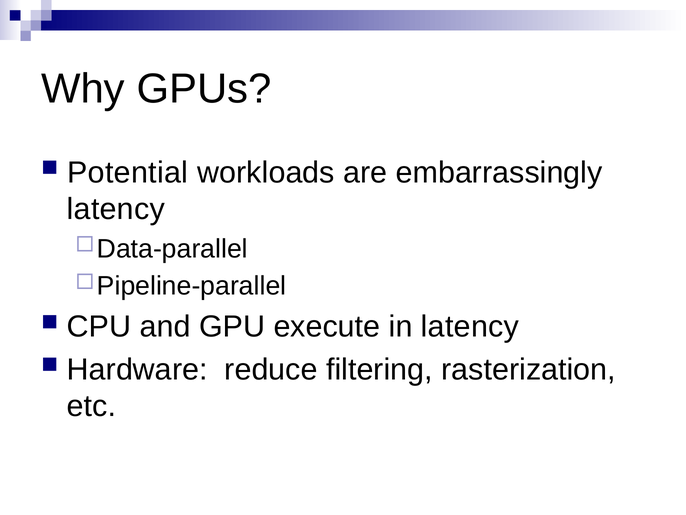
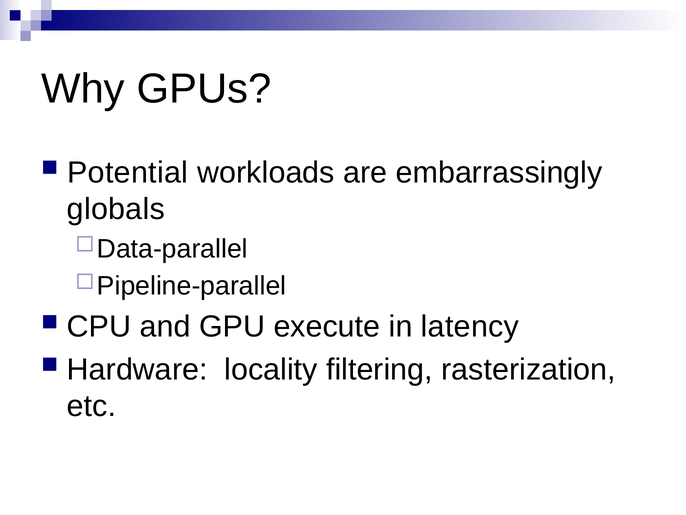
latency at (116, 209): latency -> globals
reduce: reduce -> locality
